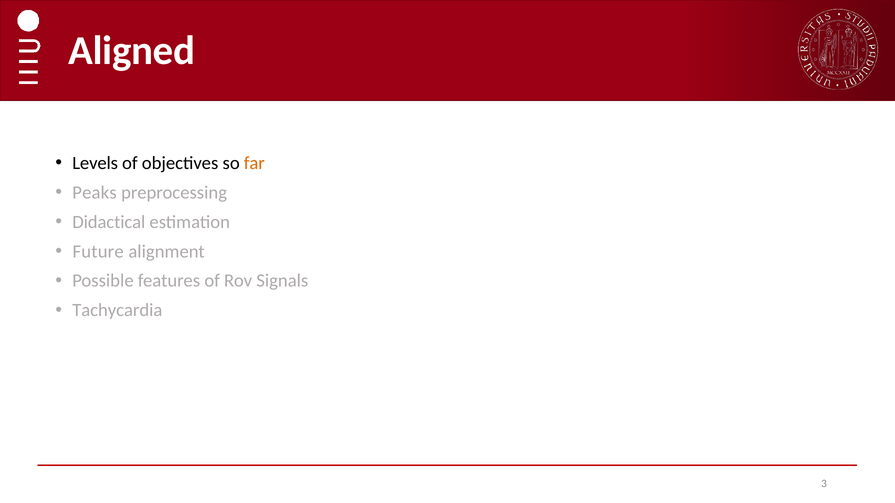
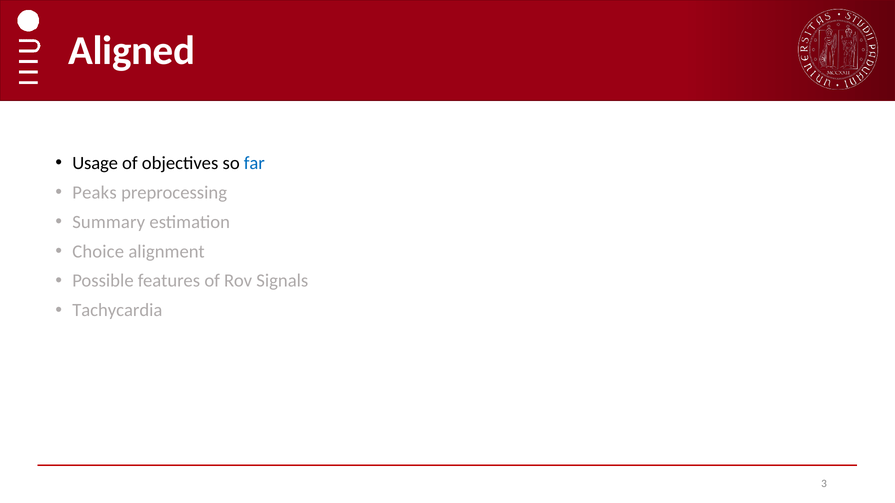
Levels: Levels -> Usage
far colour: orange -> blue
Didactical: Didactical -> Summary
Future: Future -> Choice
